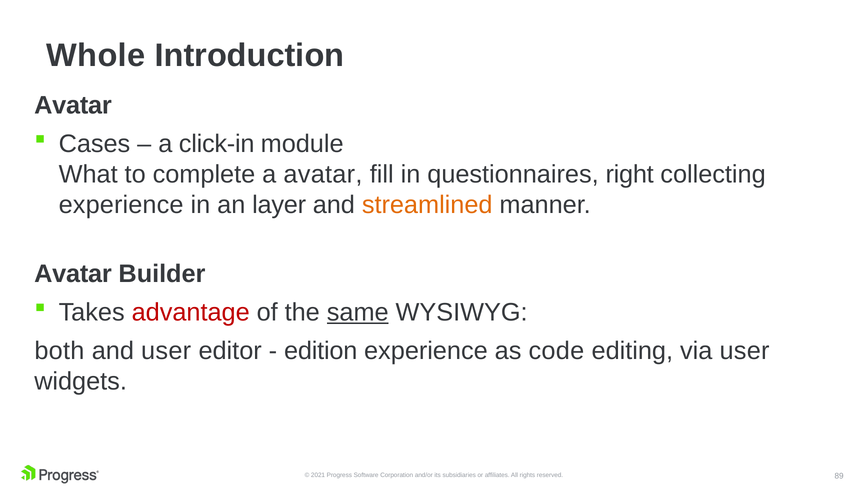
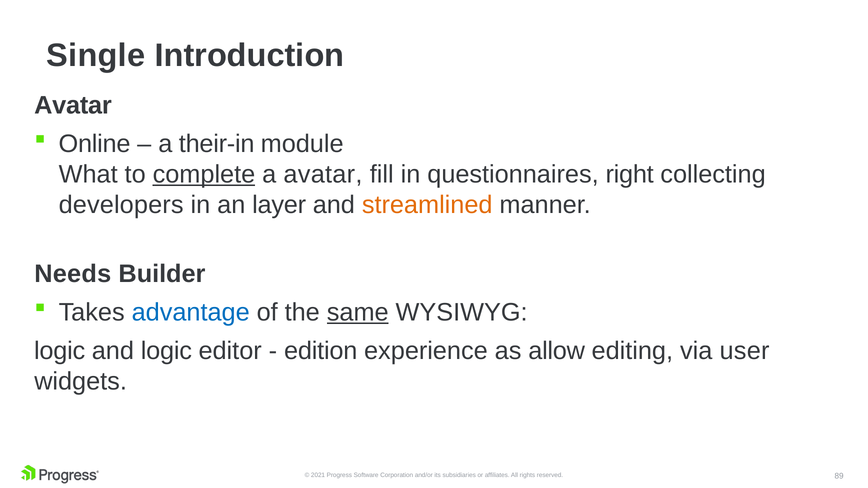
Whole: Whole -> Single
Cases: Cases -> Online
click-in: click-in -> their-in
complete underline: none -> present
experience at (121, 205): experience -> developers
Avatar at (73, 274): Avatar -> Needs
advantage colour: red -> blue
both at (59, 351): both -> logic
and user: user -> logic
code: code -> allow
